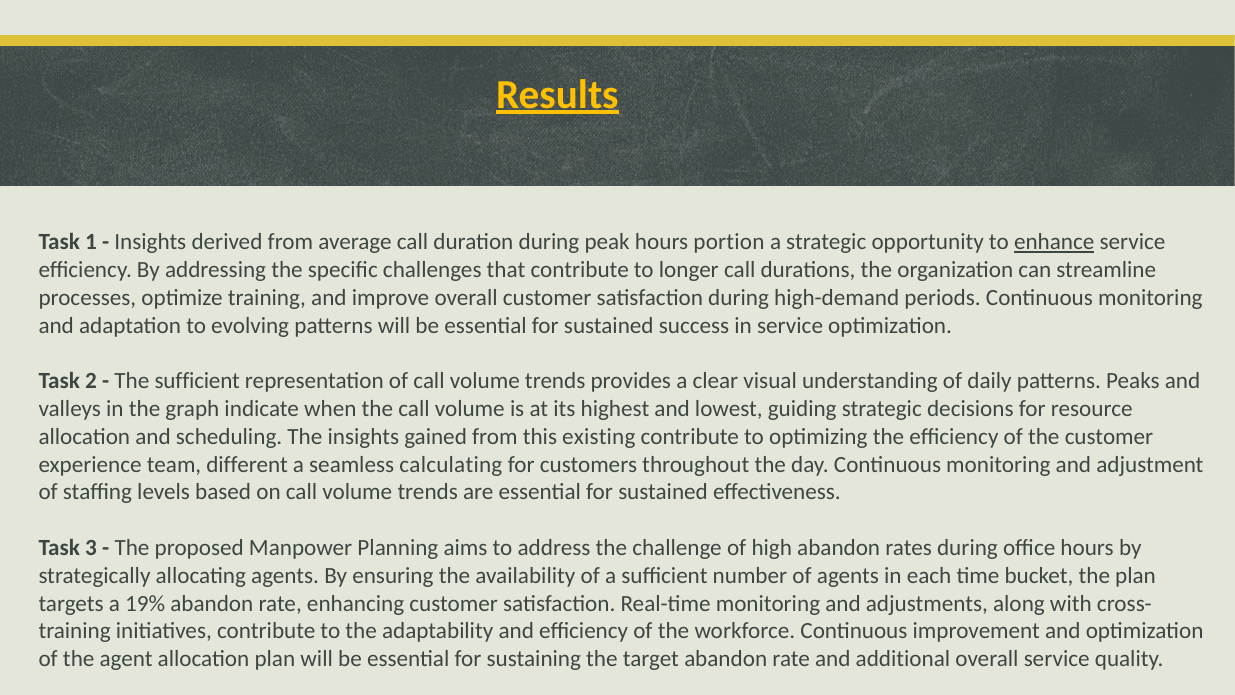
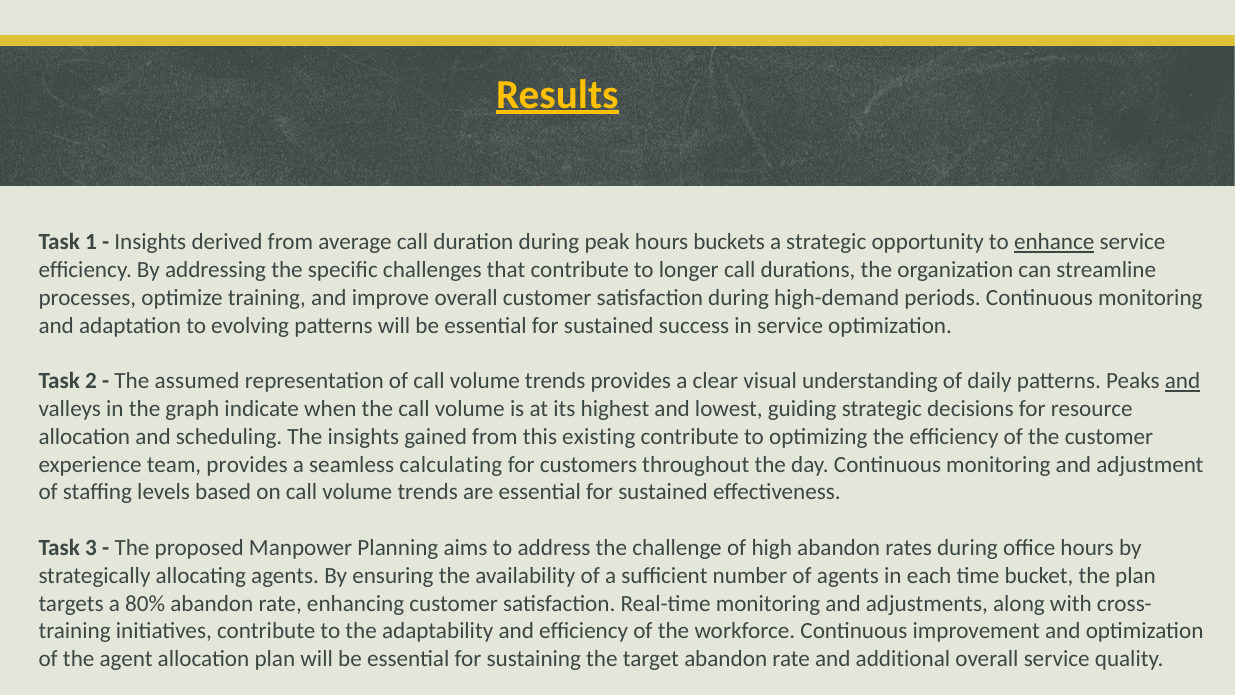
portion: portion -> buckets
The sufficient: sufficient -> assumed
and at (1183, 381) underline: none -> present
team different: different -> provides
19%: 19% -> 80%
